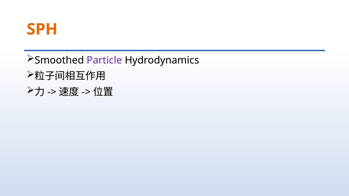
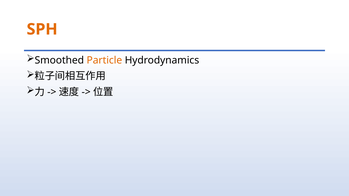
Particle colour: purple -> orange
